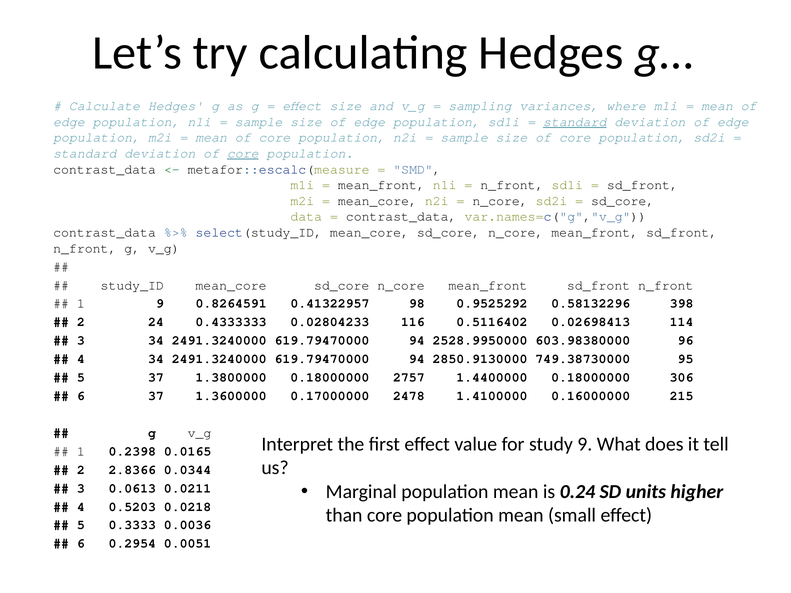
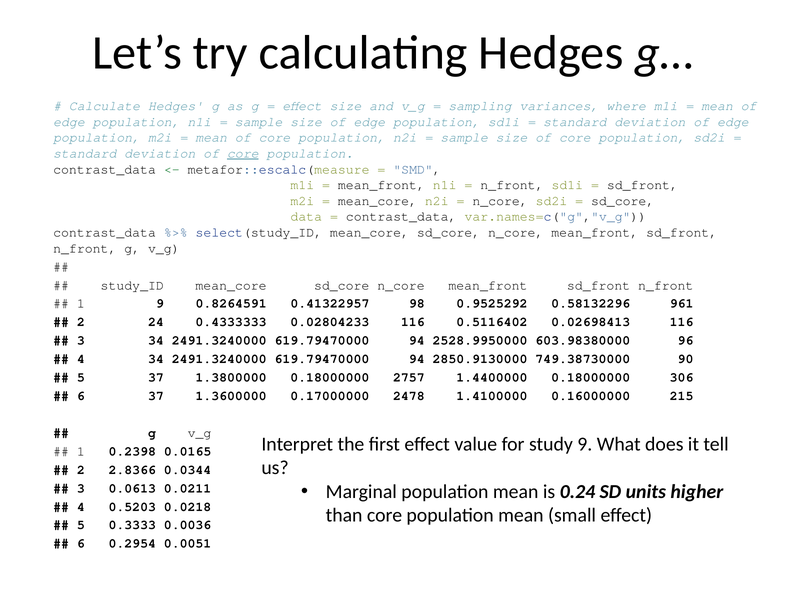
standard at (575, 122) underline: present -> none
398: 398 -> 961
0.02698413 114: 114 -> 116
95: 95 -> 90
